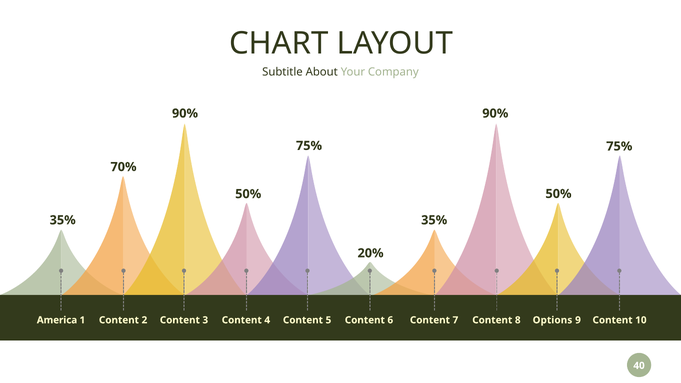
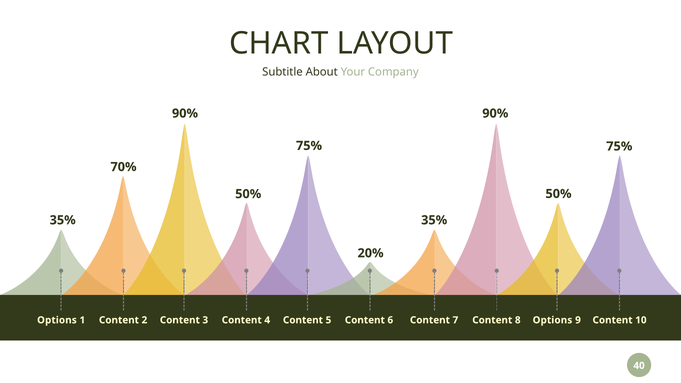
America at (57, 320): America -> Options
